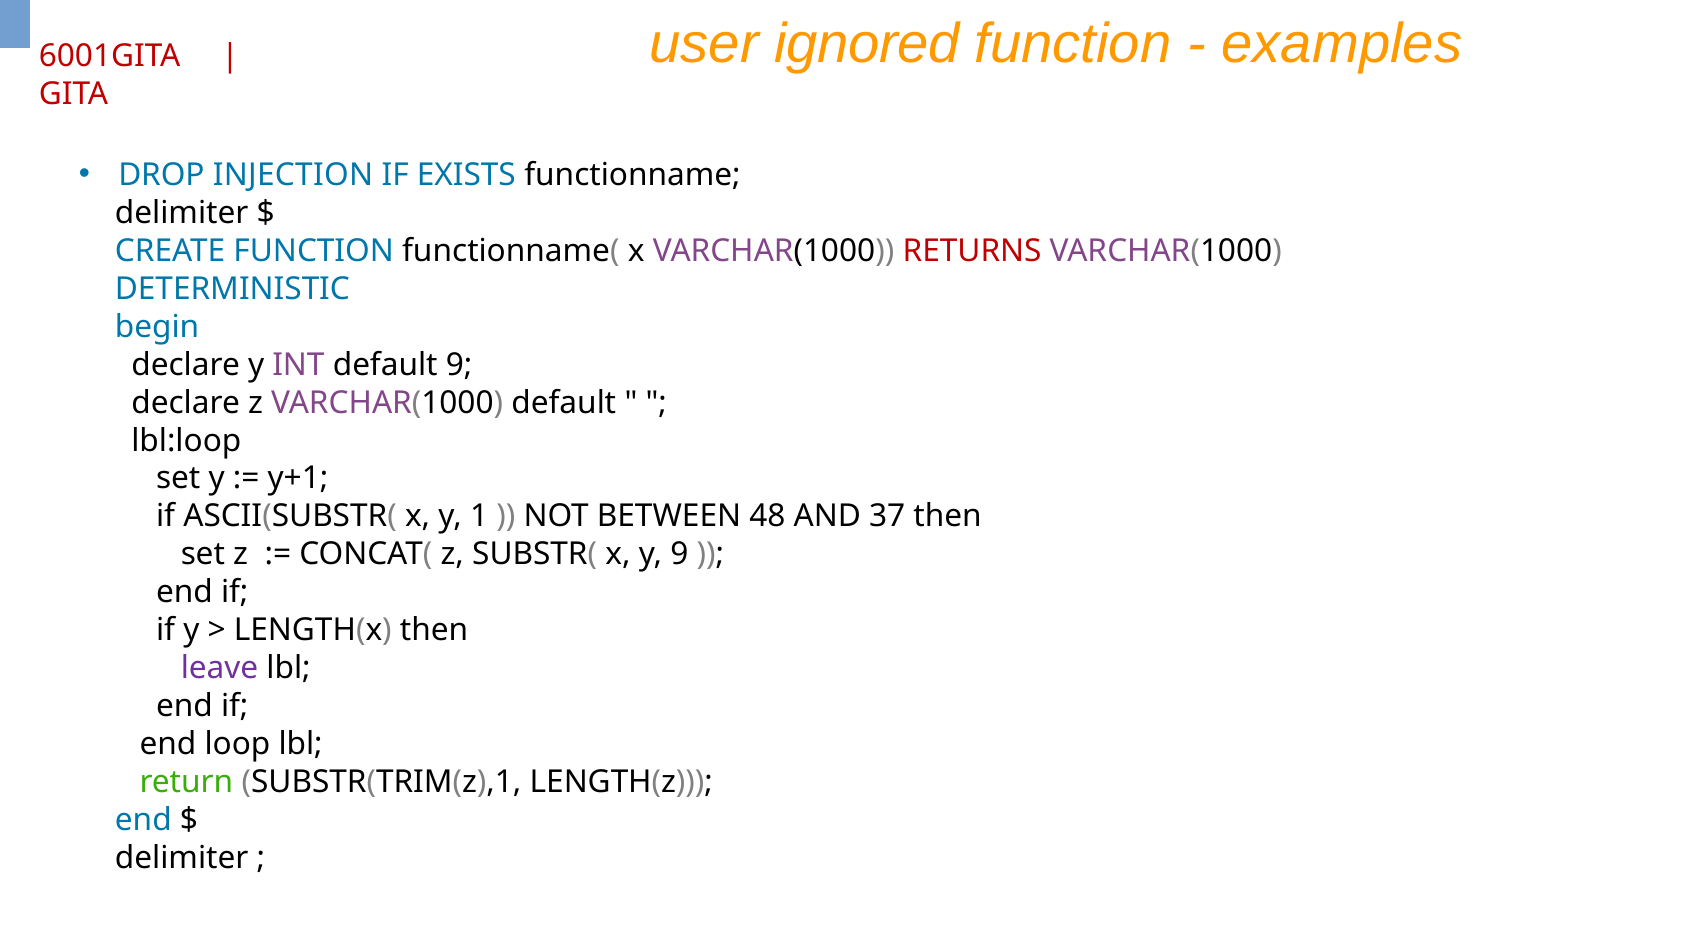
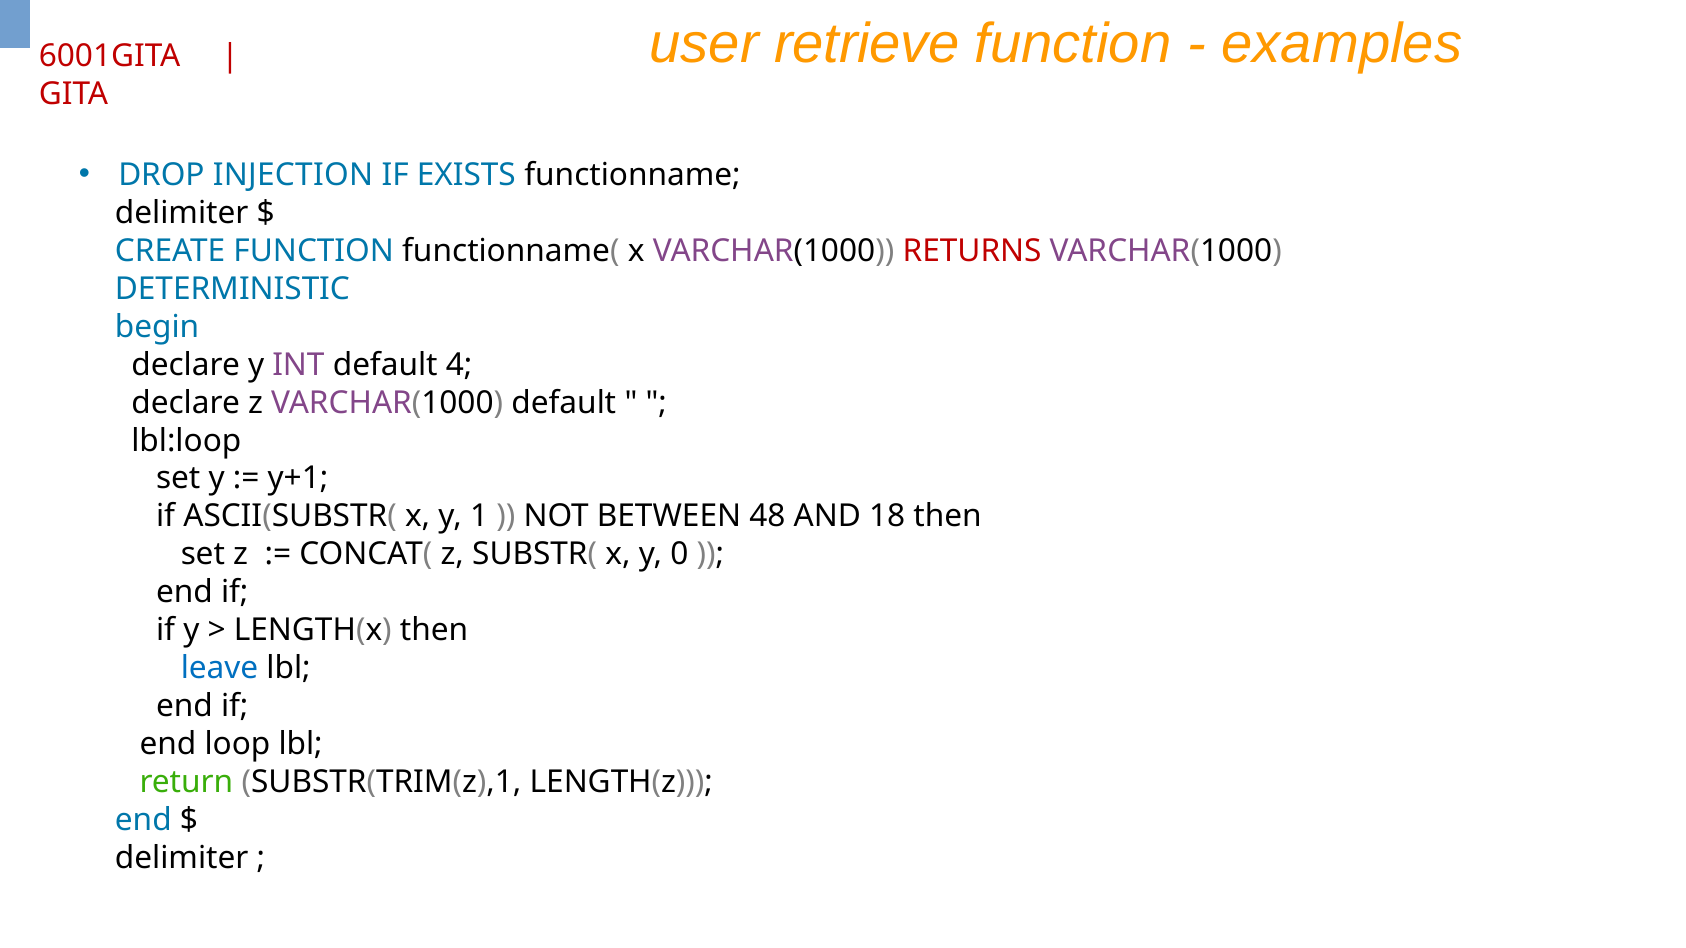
ignored: ignored -> retrieve
default 9: 9 -> 4
37: 37 -> 18
y 9: 9 -> 0
leave colour: purple -> blue
